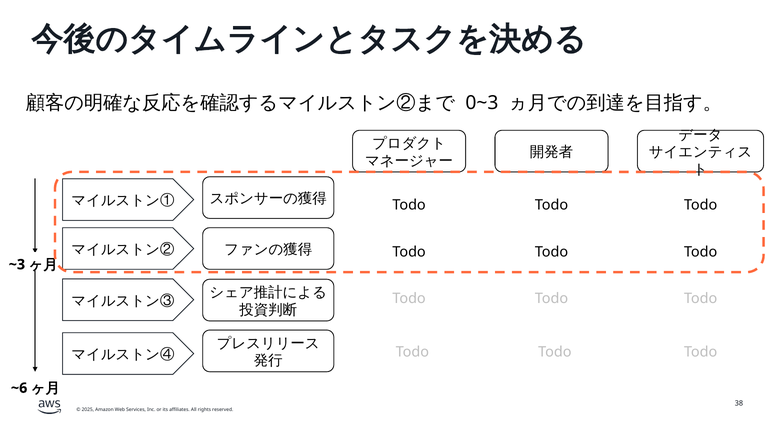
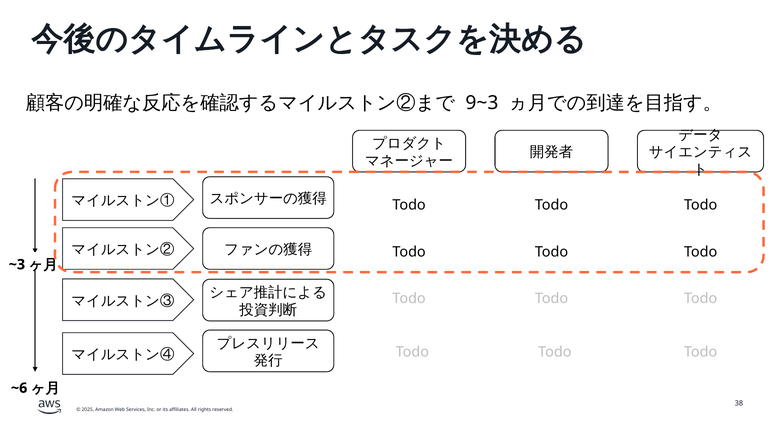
0~3: 0~3 -> 9~3
